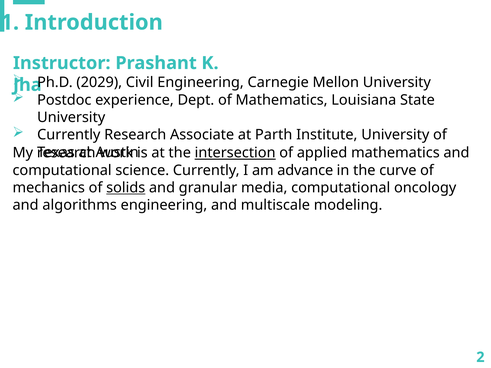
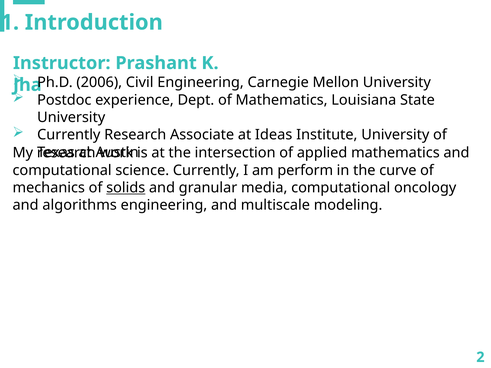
2029: 2029 -> 2006
Parth: Parth -> Ideas
intersection underline: present -> none
advance: advance -> perform
